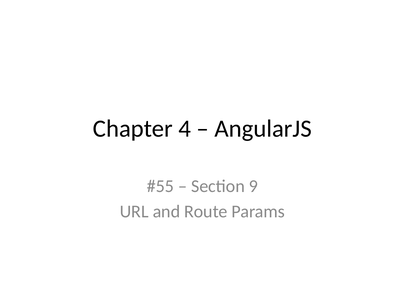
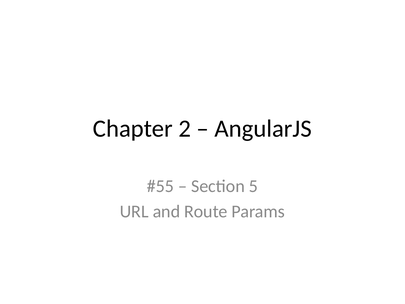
4: 4 -> 2
9: 9 -> 5
